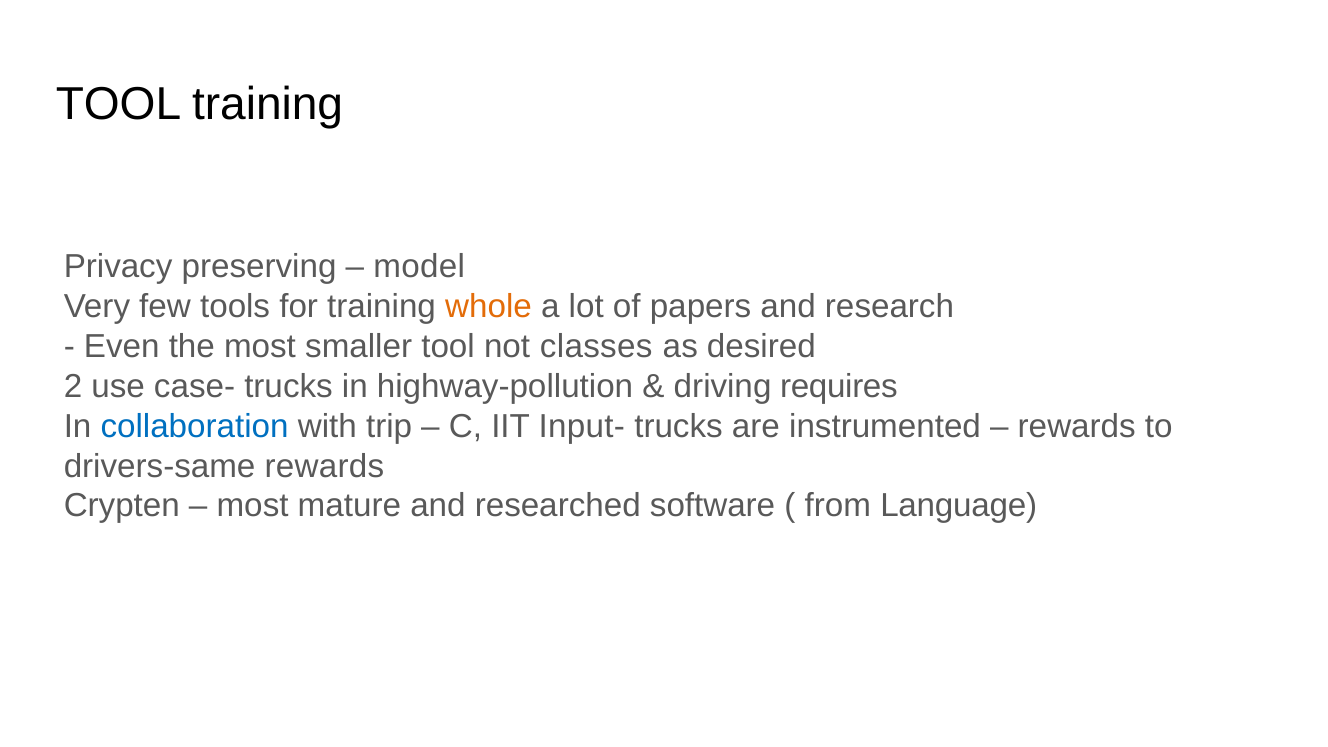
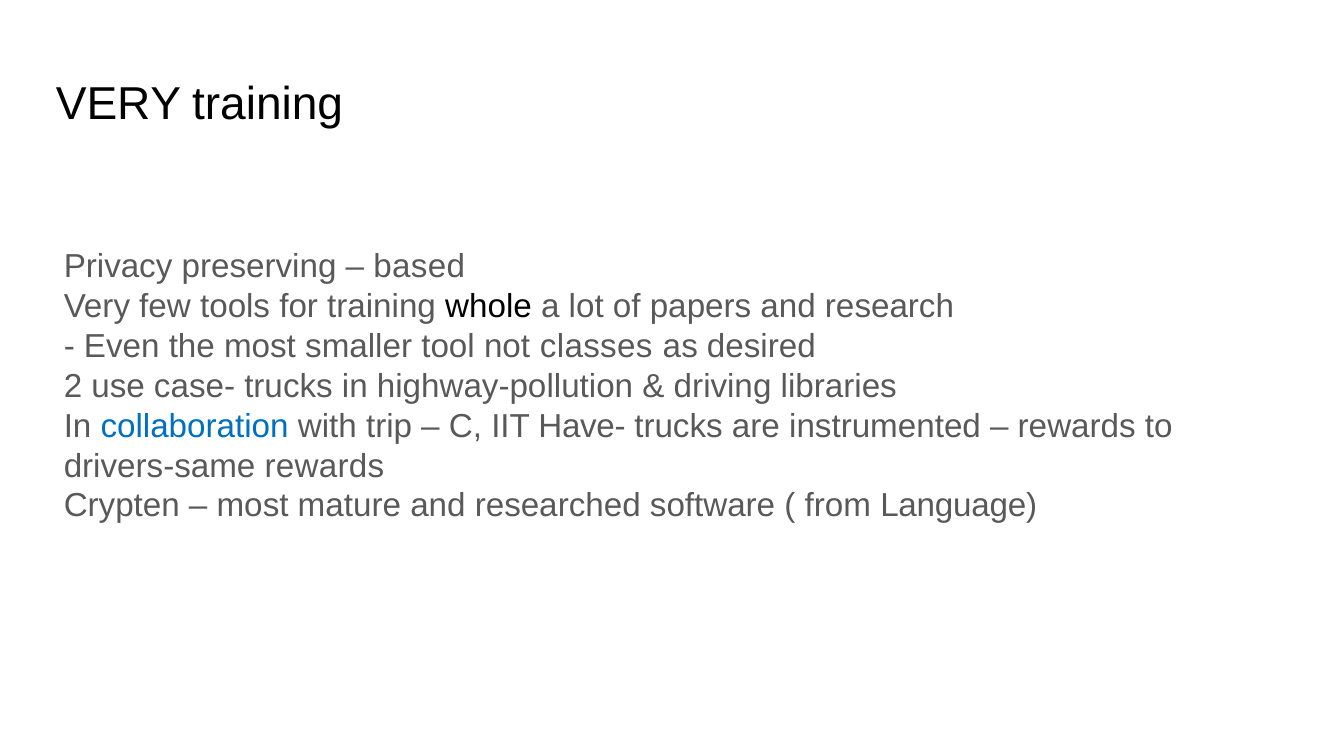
TOOL at (119, 104): TOOL -> VERY
model: model -> based
whole colour: orange -> black
requires: requires -> libraries
Input-: Input- -> Have-
